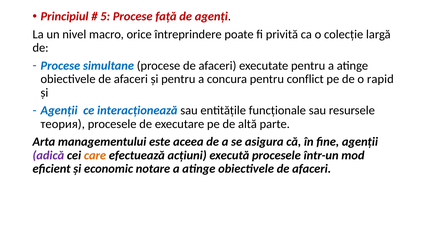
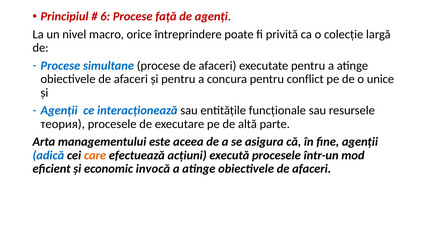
5: 5 -> 6
rapid: rapid -> unice
adică colour: purple -> blue
notare: notare -> invocă
